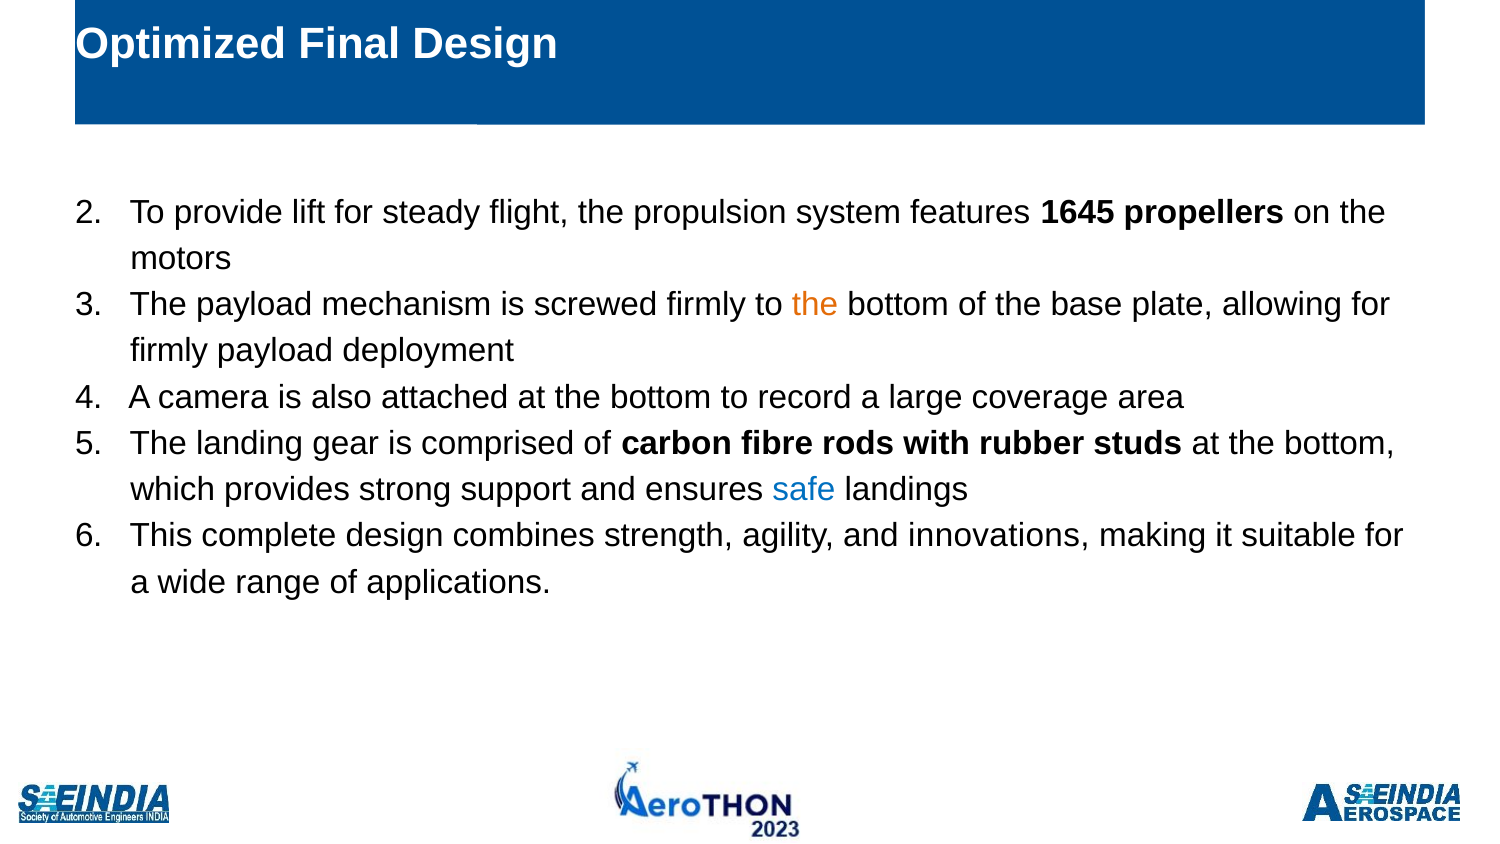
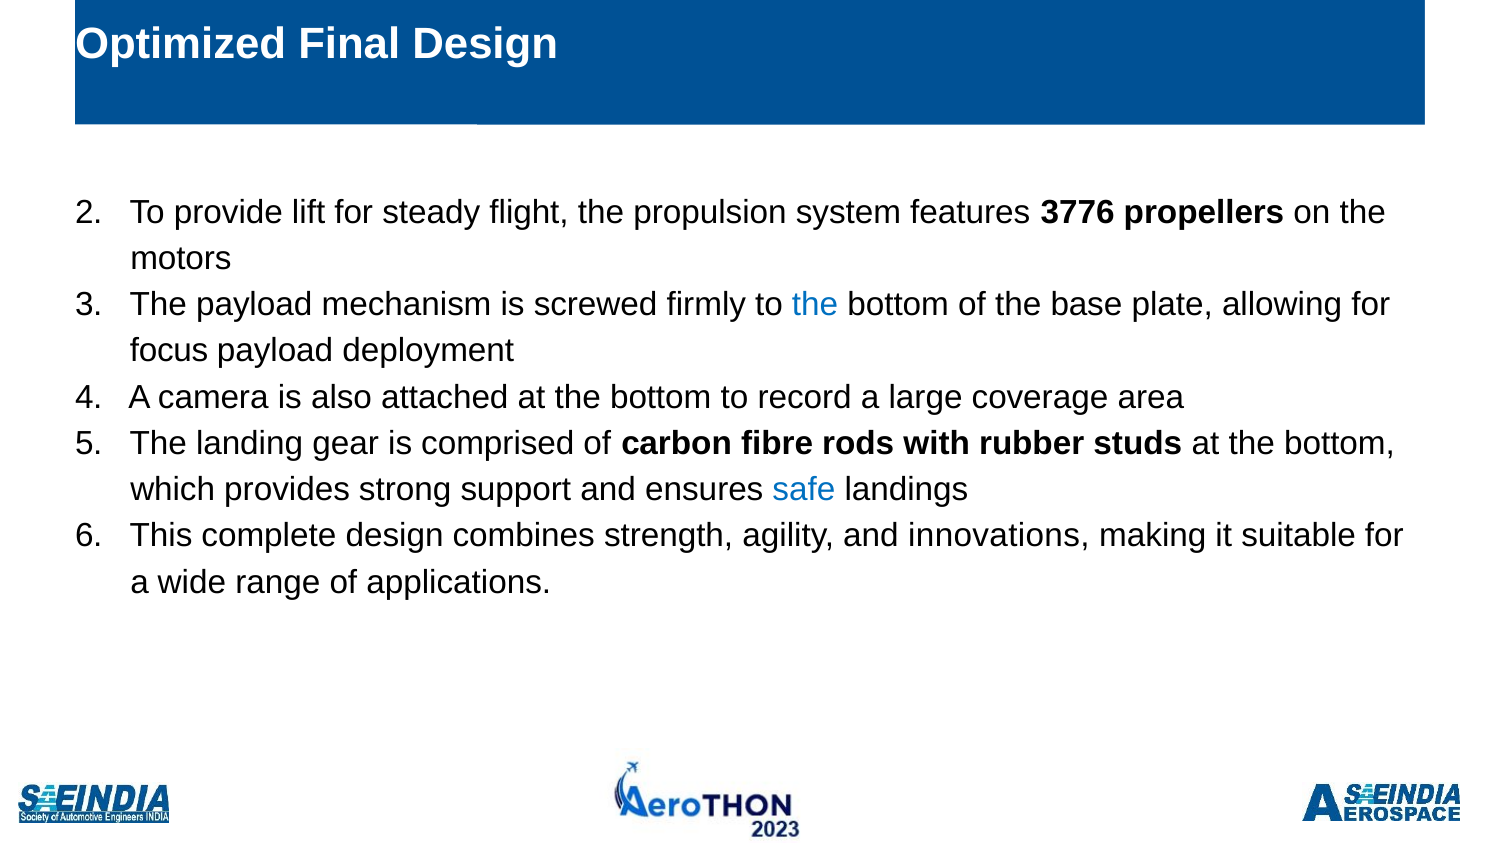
1645: 1645 -> 3776
the at (815, 305) colour: orange -> blue
firmly at (169, 351): firmly -> focus
